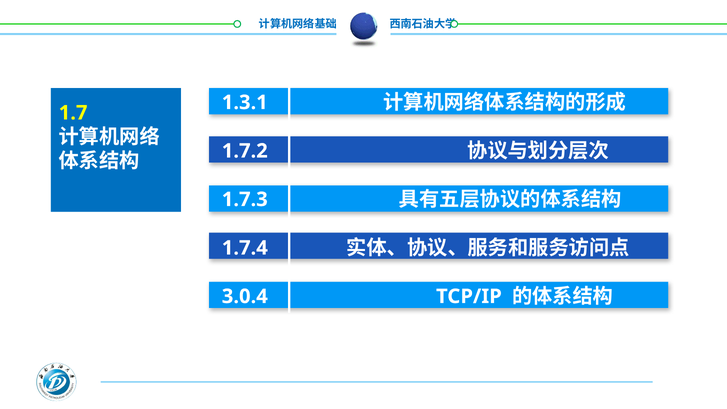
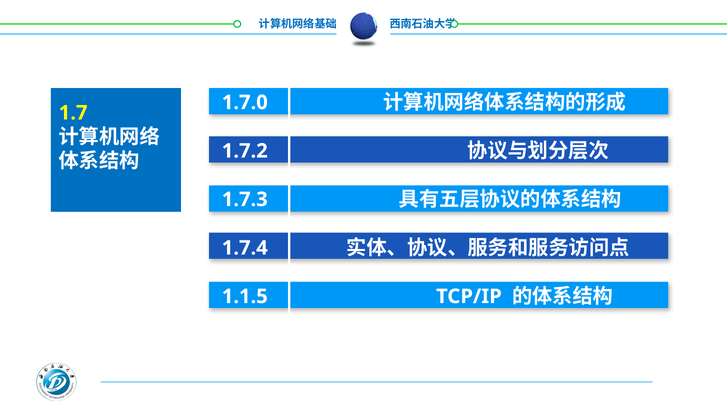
1.3.1: 1.3.1 -> 1.7.0
3.0.4: 3.0.4 -> 1.1.5
